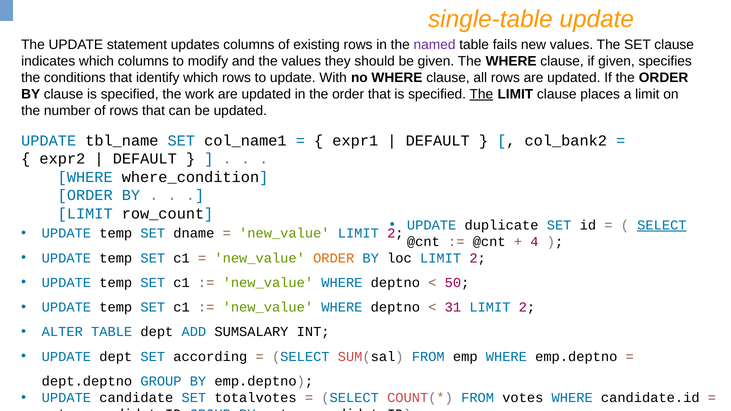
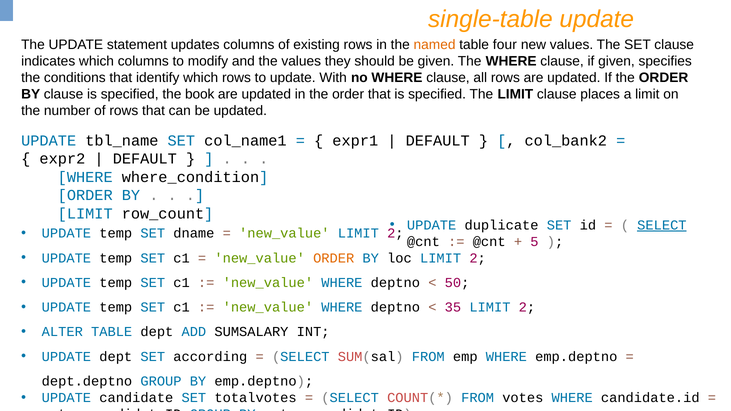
named colour: purple -> orange
fails: fails -> four
work: work -> book
The at (481, 94) underline: present -> none
4: 4 -> 5
31: 31 -> 35
